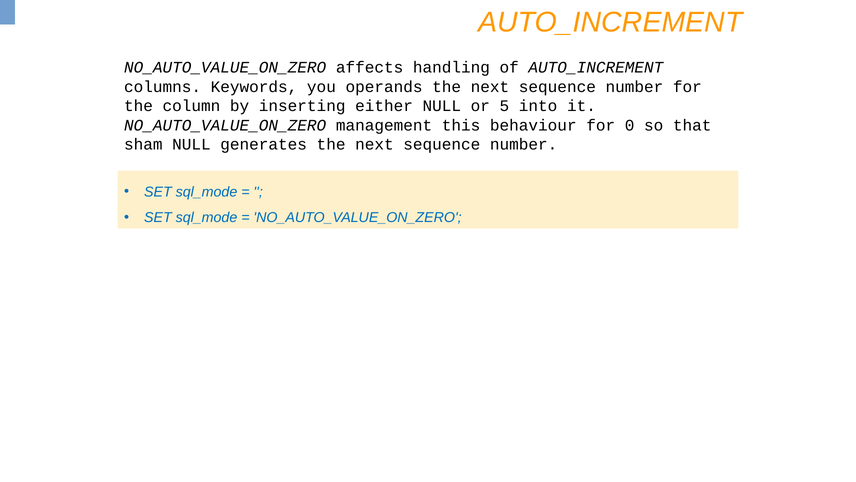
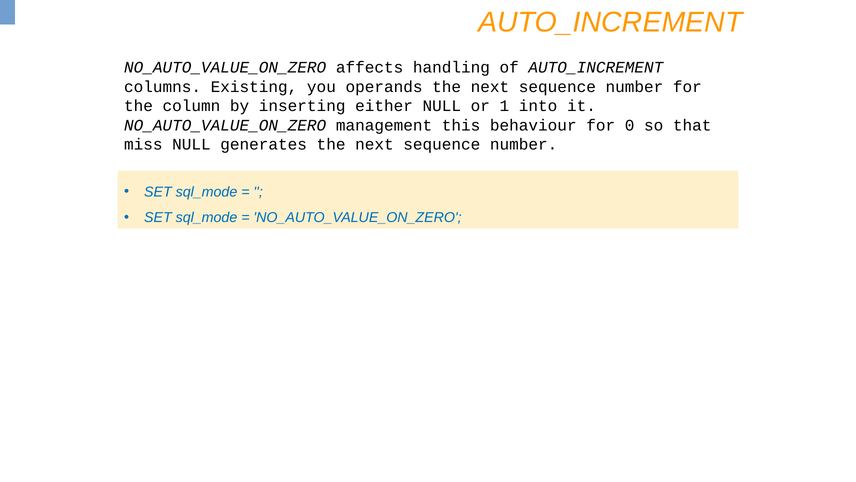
Keywords: Keywords -> Existing
5: 5 -> 1
sham: sham -> miss
